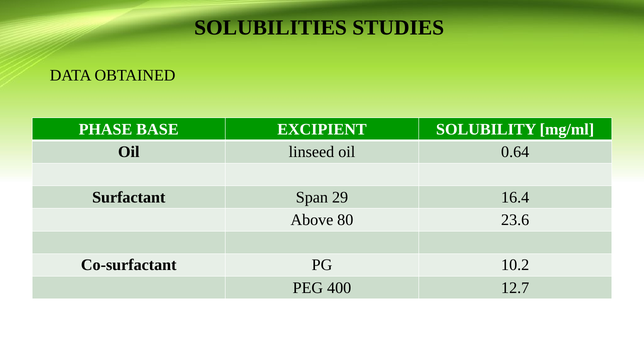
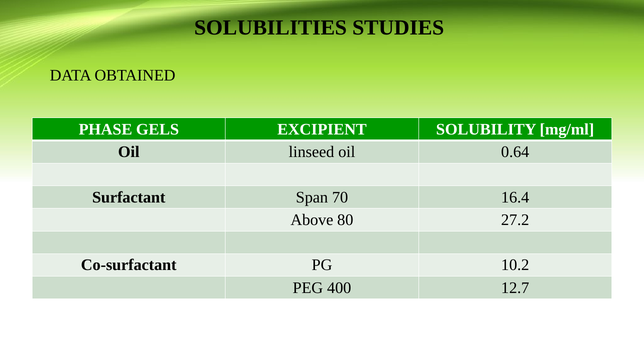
BASE: BASE -> GELS
29: 29 -> 70
23.6: 23.6 -> 27.2
